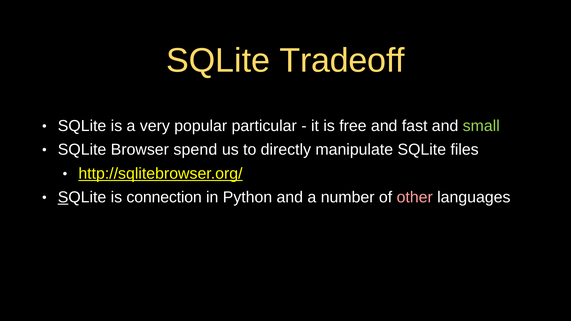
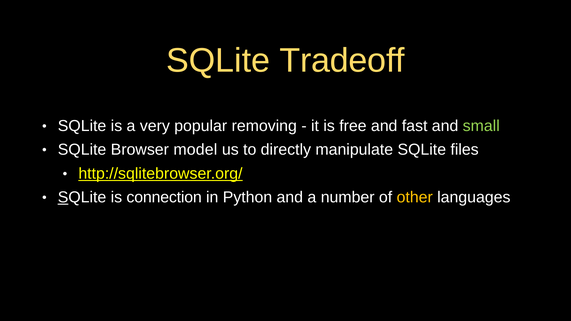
particular: particular -> removing
spend: spend -> model
other colour: pink -> yellow
